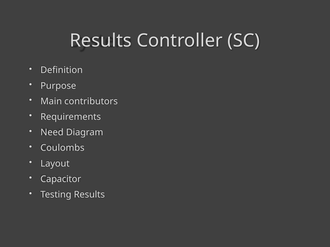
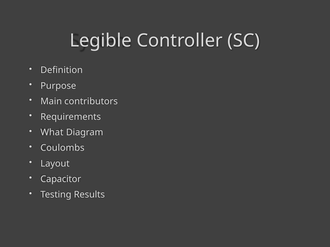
Results at (101, 41): Results -> Legible
Need: Need -> What
